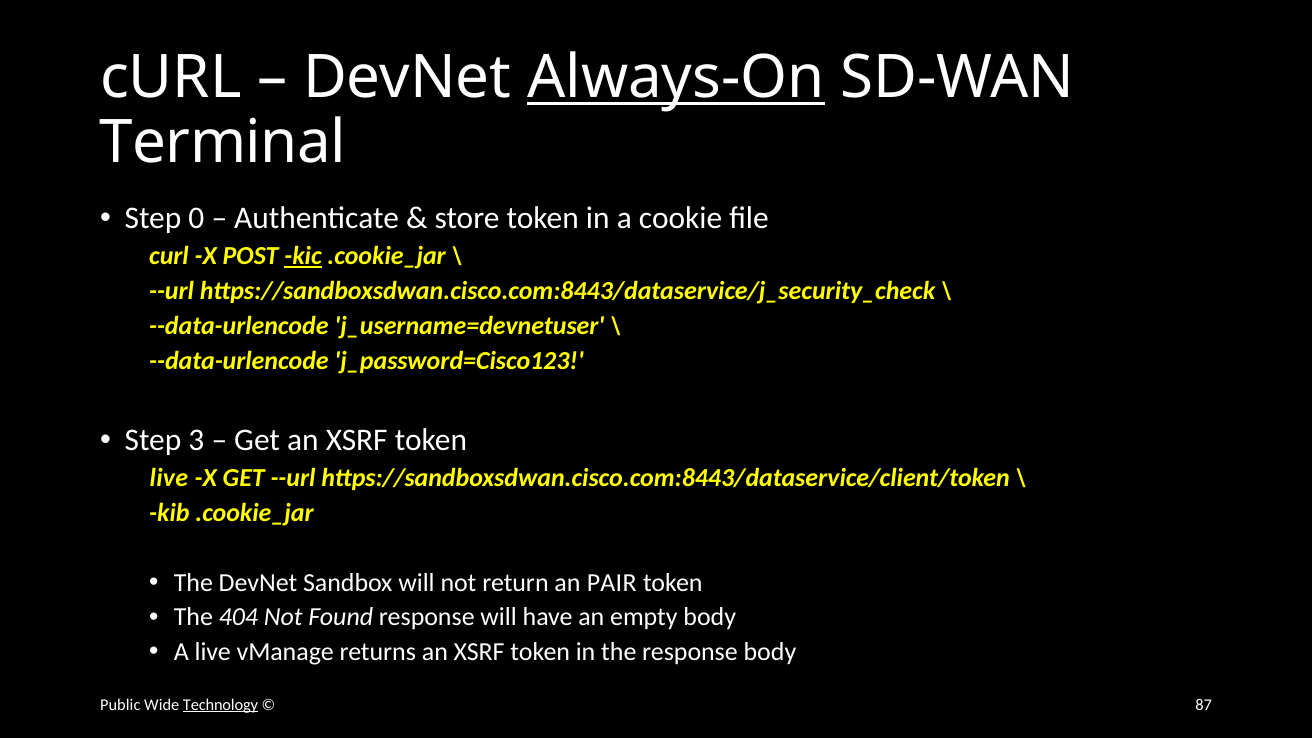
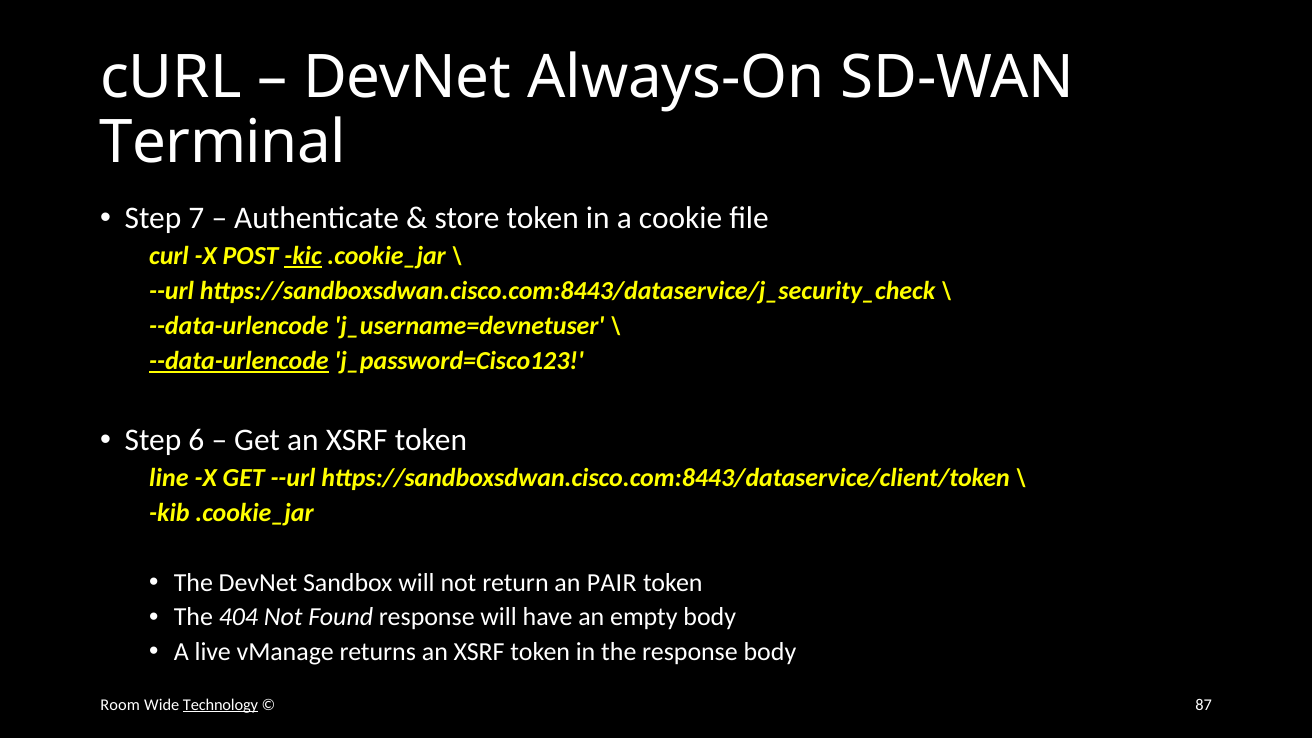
Always-On underline: present -> none
0: 0 -> 7
--data-urlencode at (239, 361) underline: none -> present
3: 3 -> 6
live at (169, 478): live -> line
Public: Public -> Room
